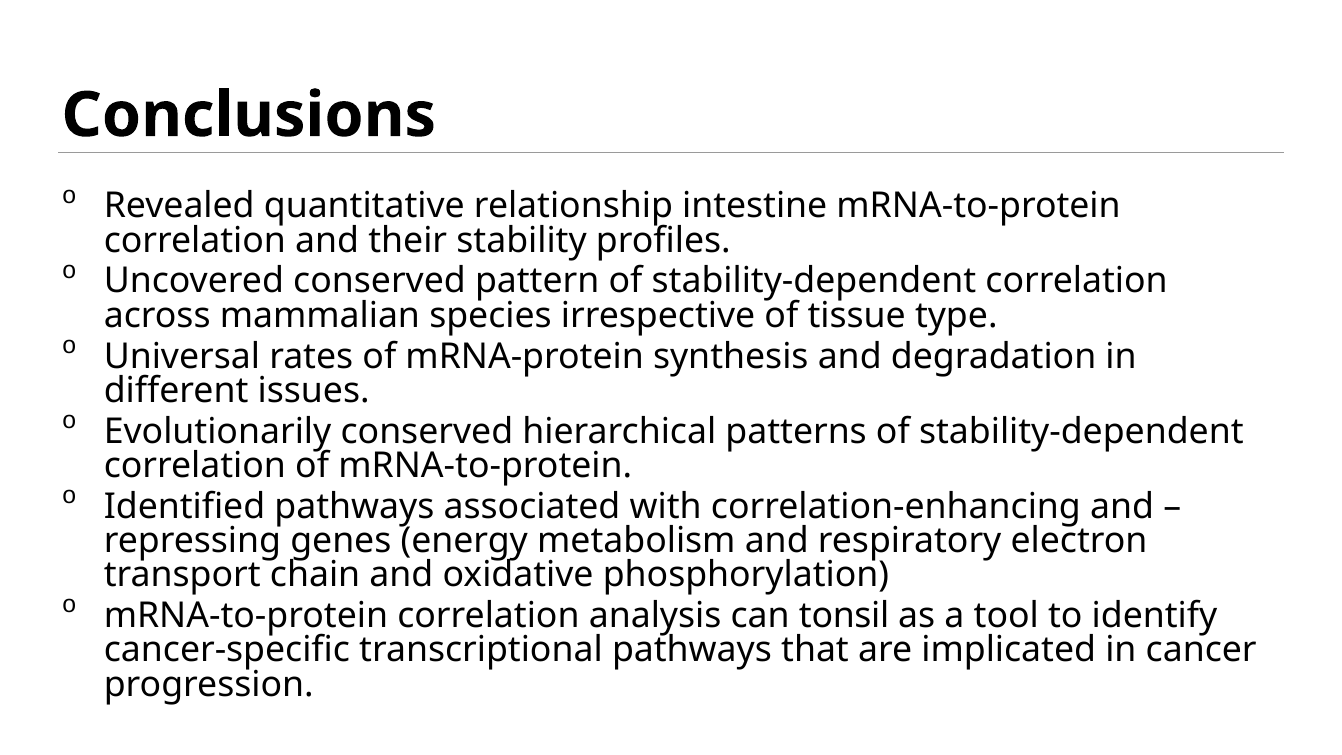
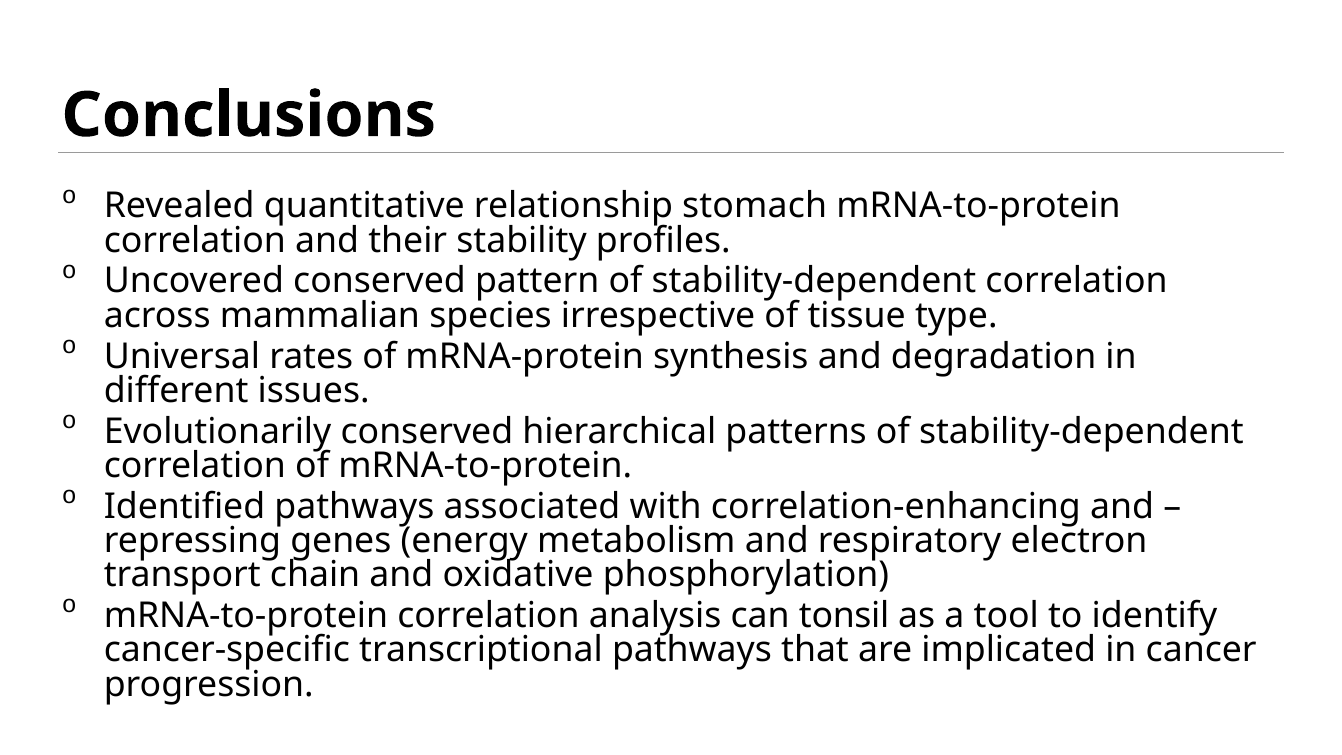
intestine: intestine -> stomach
